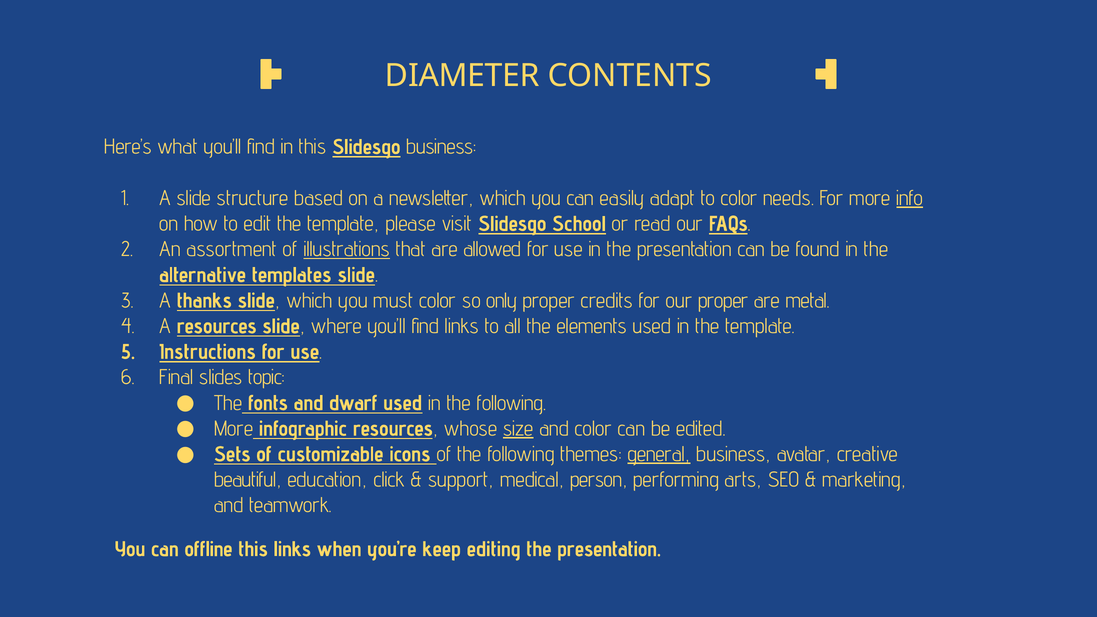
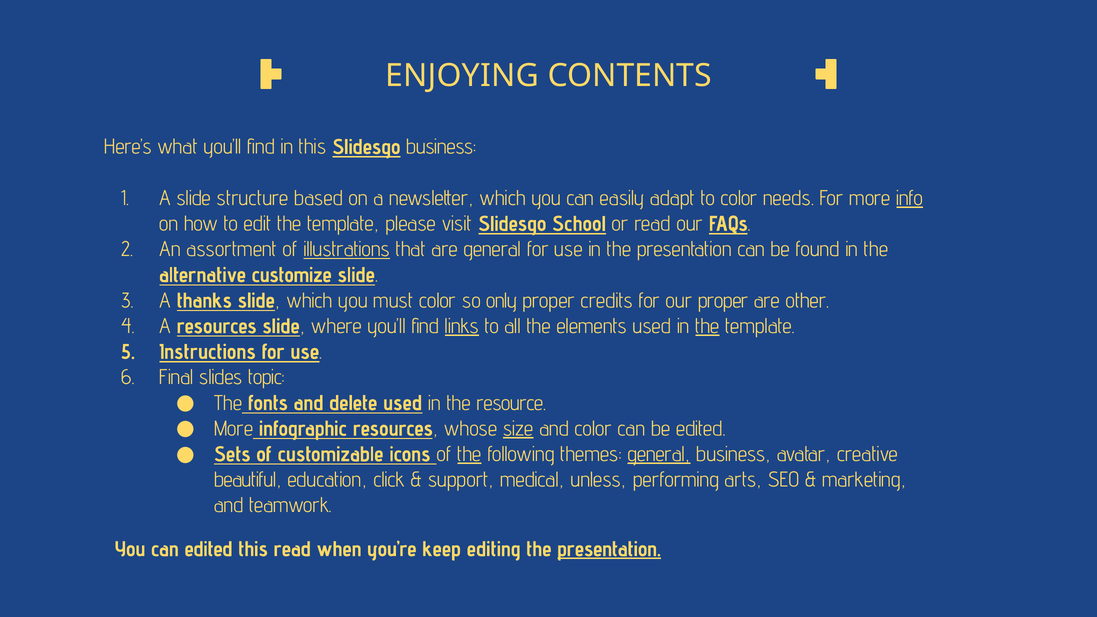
DIAMETER: DIAMETER -> ENJOYING
are allowed: allowed -> general
templates: templates -> customize
metal: metal -> other
links at (462, 326) underline: none -> present
the at (707, 326) underline: none -> present
dwarf: dwarf -> delete
in the following: following -> resource
the at (469, 454) underline: none -> present
person: person -> unless
can offline: offline -> edited
this links: links -> read
presentation at (609, 549) underline: none -> present
